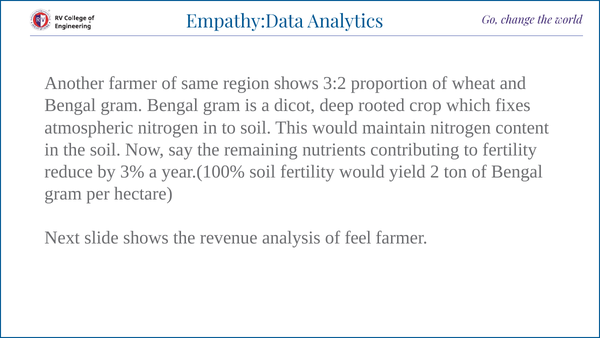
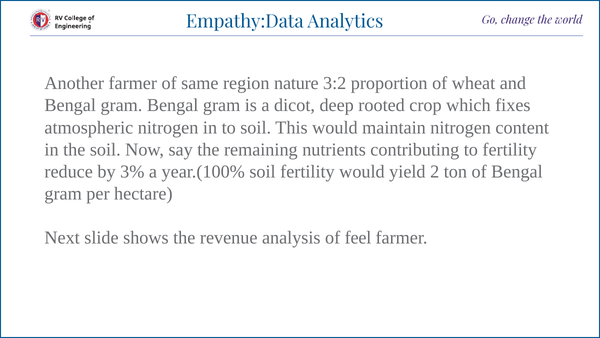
region shows: shows -> nature
